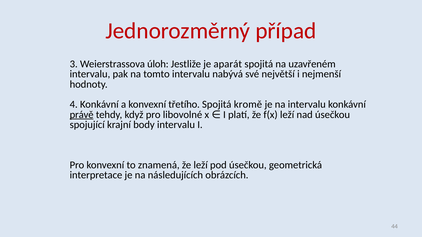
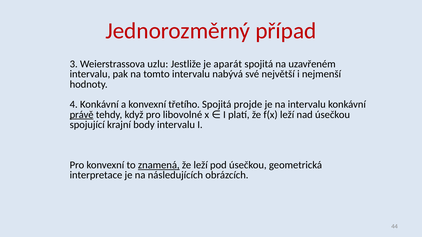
úloh: úloh -> uzlu
kromě: kromě -> projde
znamená underline: none -> present
